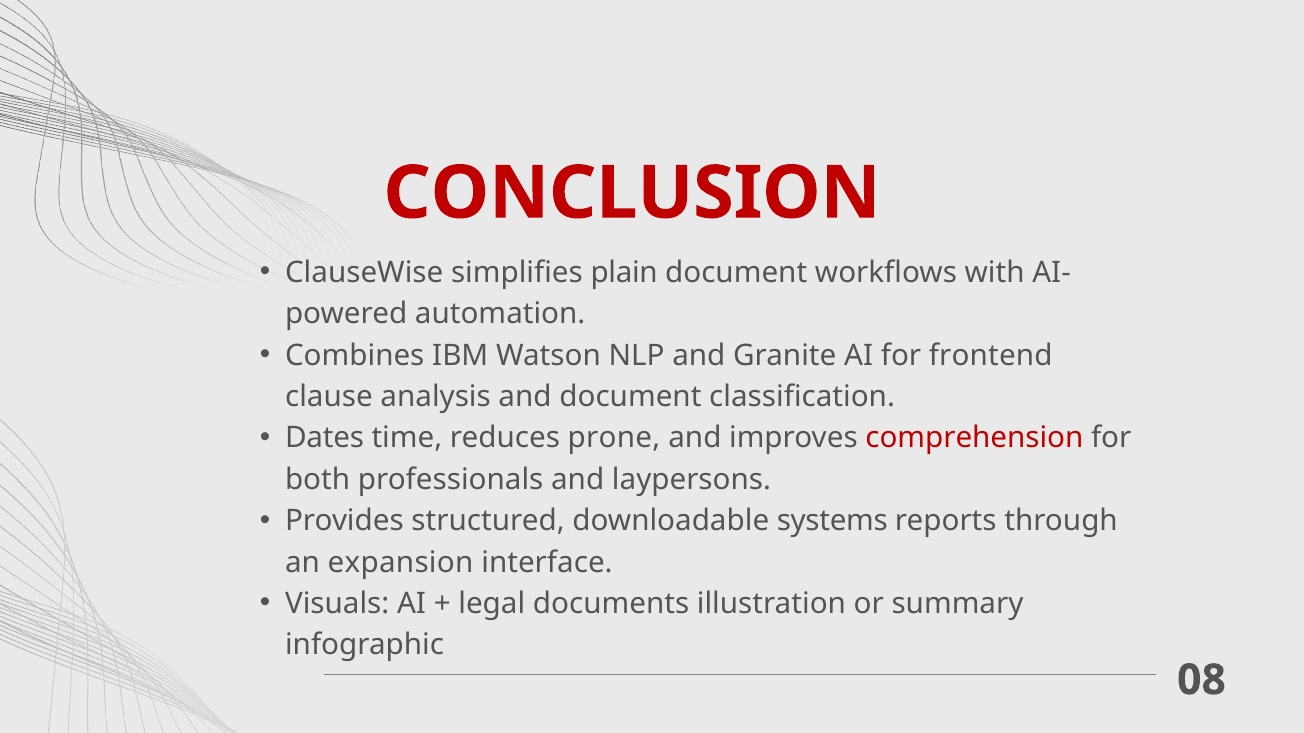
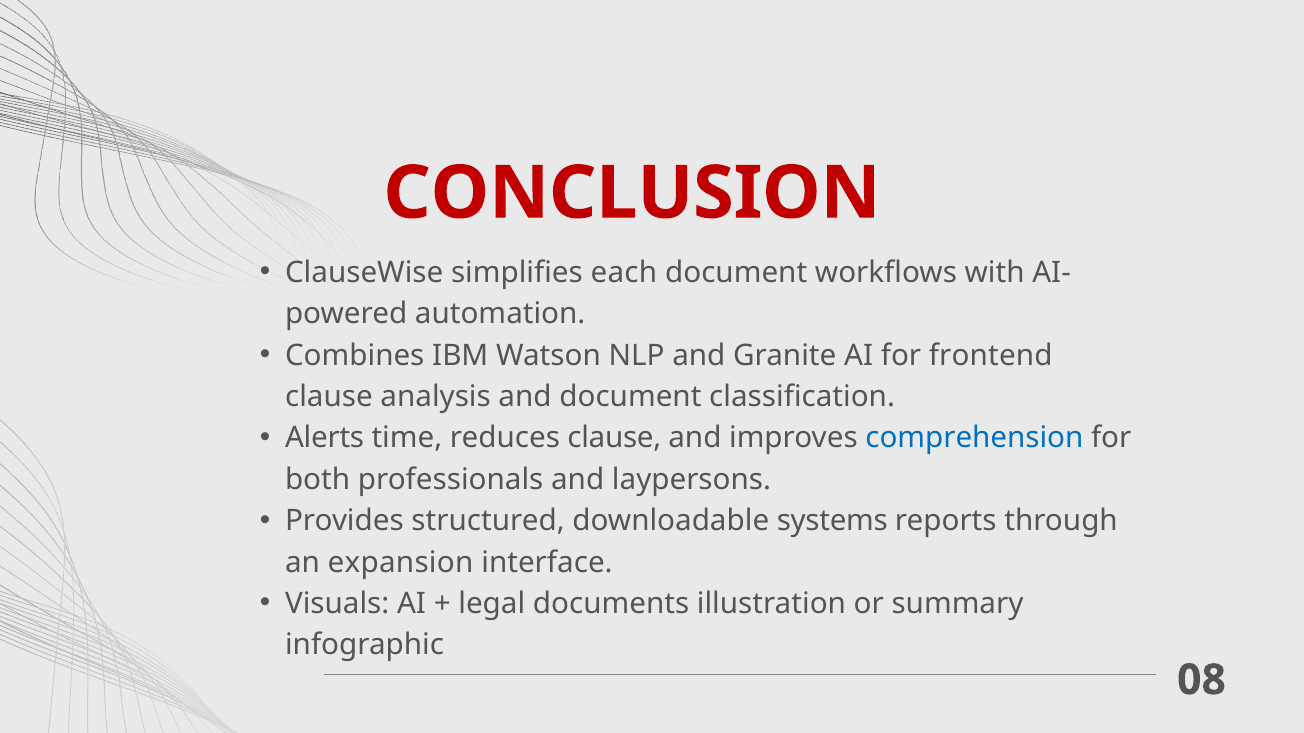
plain: plain -> each
Dates: Dates -> Alerts
reduces prone: prone -> clause
comprehension colour: red -> blue
